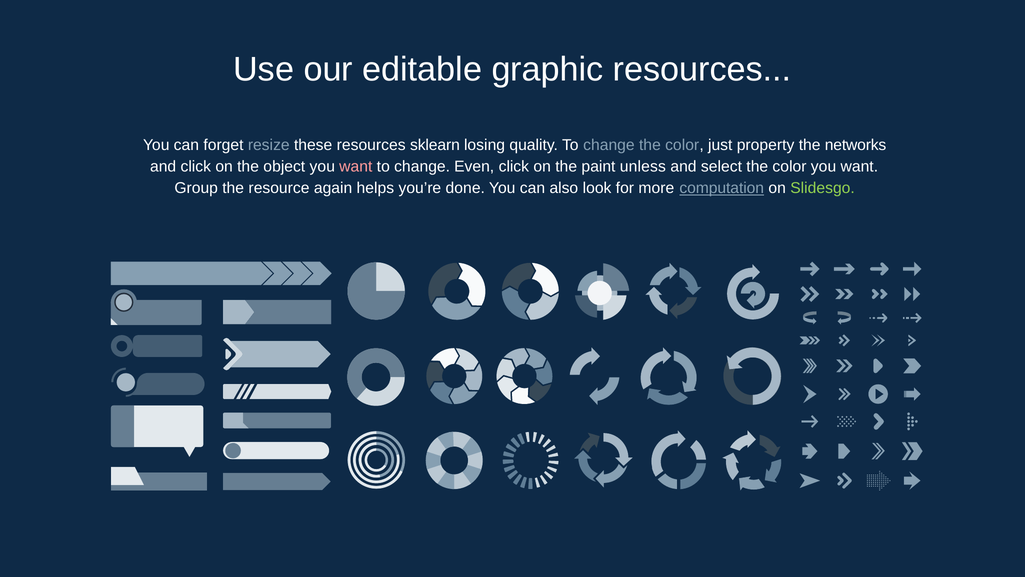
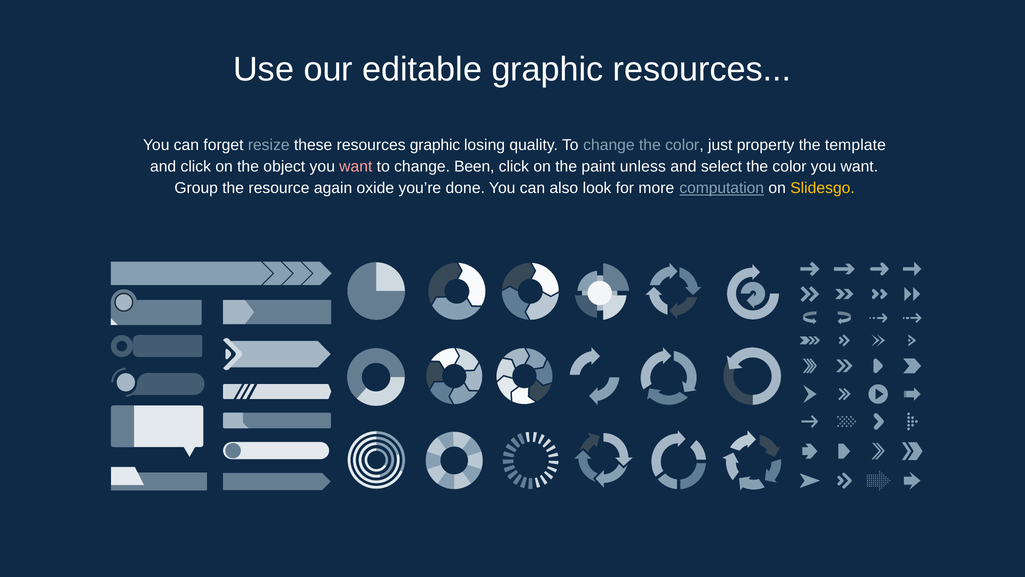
resources sklearn: sklearn -> graphic
networks: networks -> template
Even: Even -> Been
helps: helps -> oxide
Slidesgo colour: light green -> yellow
